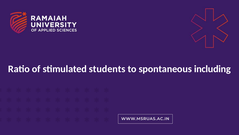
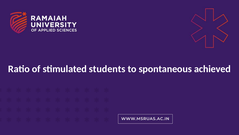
including: including -> achieved
